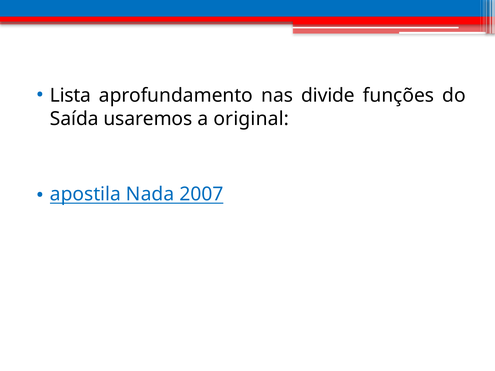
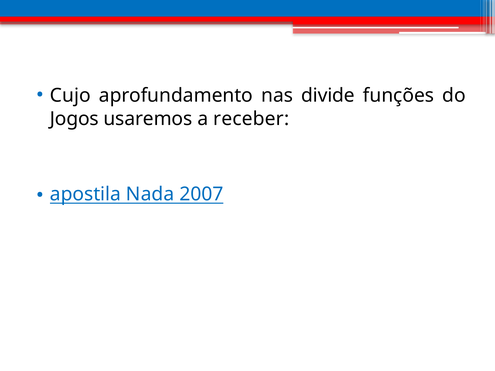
Lista: Lista -> Cujo
Saída: Saída -> Jogos
original: original -> receber
